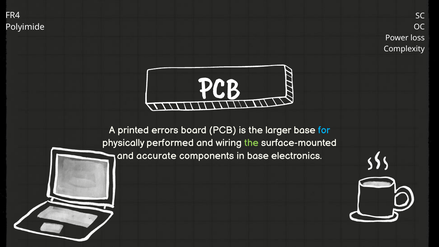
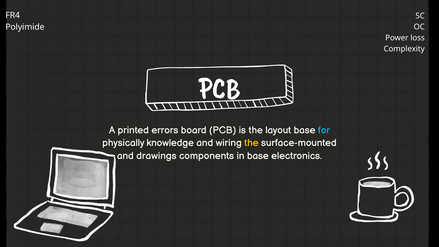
larger: larger -> layout
performed: performed -> knowledge
the at (251, 143) colour: light green -> yellow
accurate: accurate -> drawings
